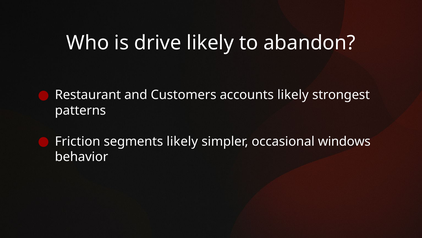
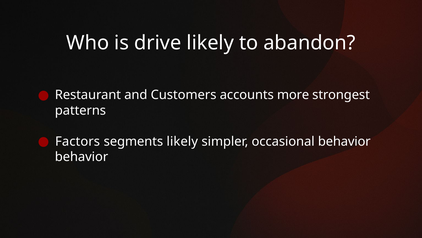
accounts likely: likely -> more
Friction: Friction -> Factors
occasional windows: windows -> behavior
